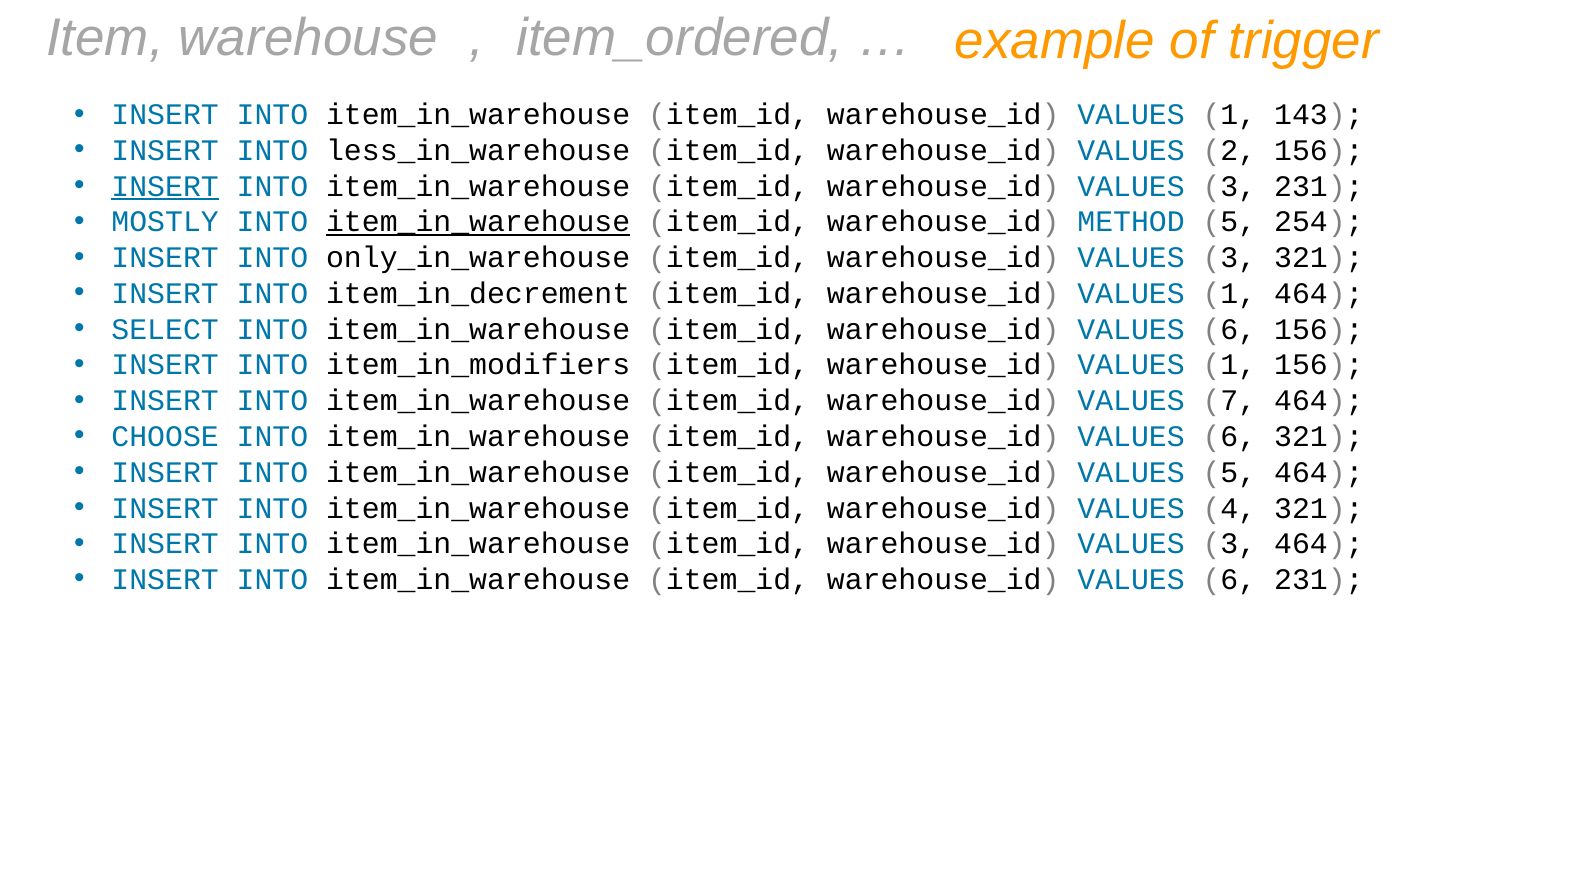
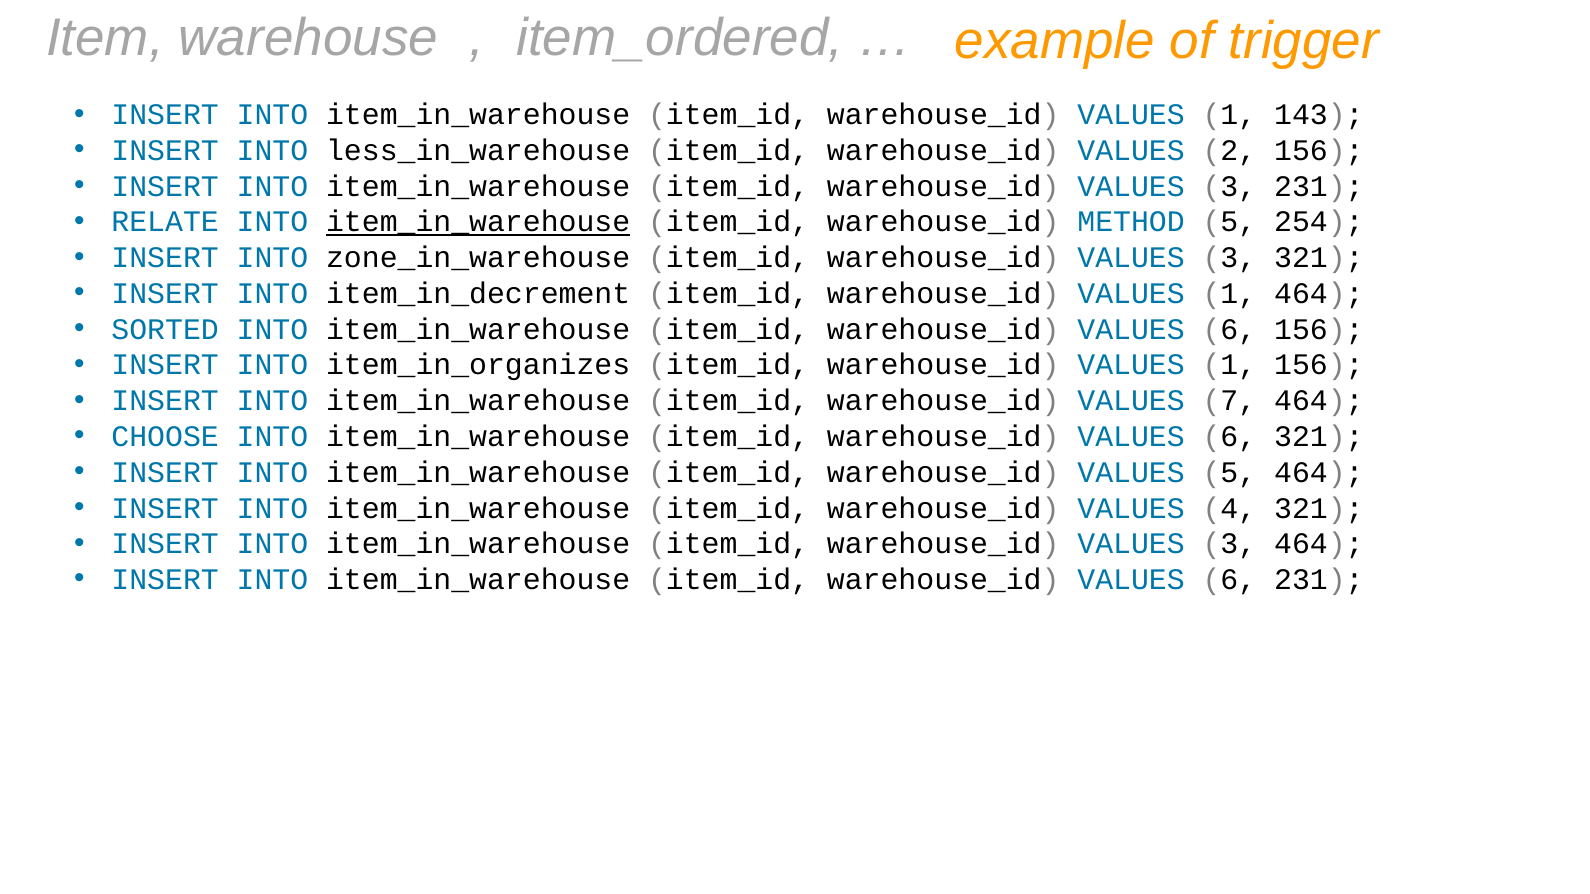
INSERT at (165, 186) underline: present -> none
MOSTLY: MOSTLY -> RELATE
only_in_warehouse: only_in_warehouse -> zone_in_warehouse
SELECT: SELECT -> SORTED
item_in_modifiers: item_in_modifiers -> item_in_organizes
